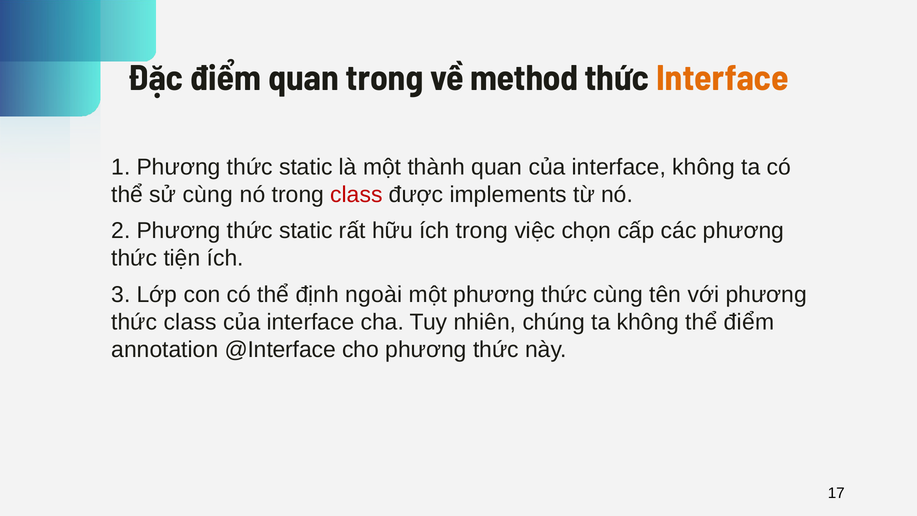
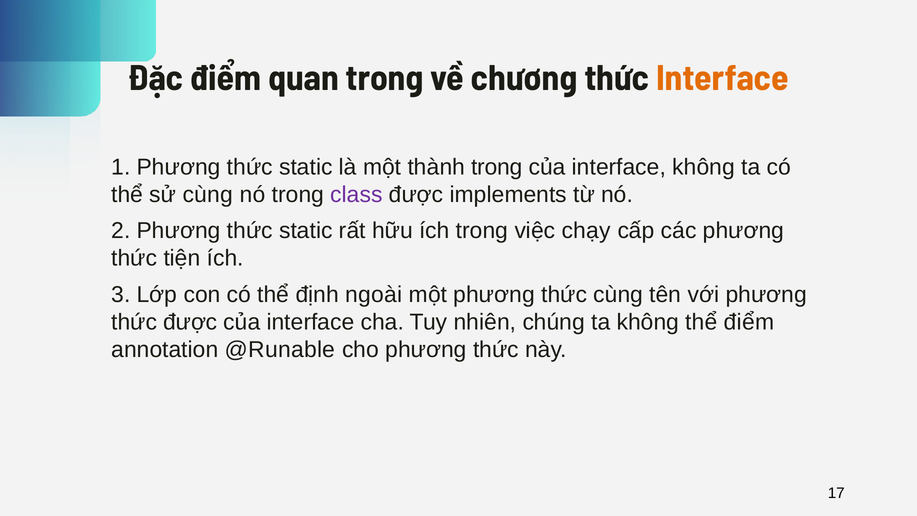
method: method -> chương
thành quan: quan -> trong
class at (356, 194) colour: red -> purple
chọn: chọn -> chạy
thức class: class -> được
@Interface: @Interface -> @Runable
